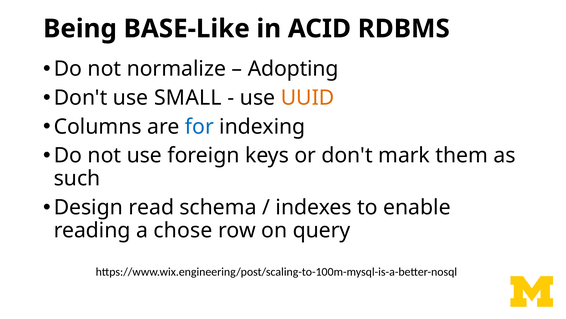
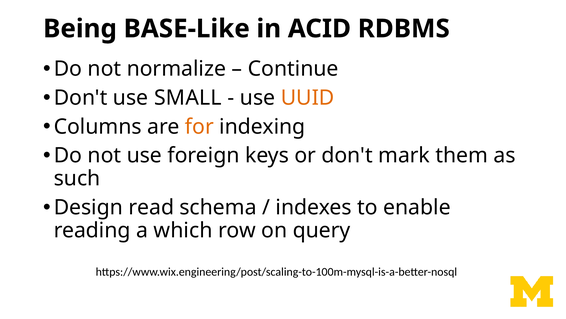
Adopting: Adopting -> Continue
for colour: blue -> orange
chose: chose -> which
